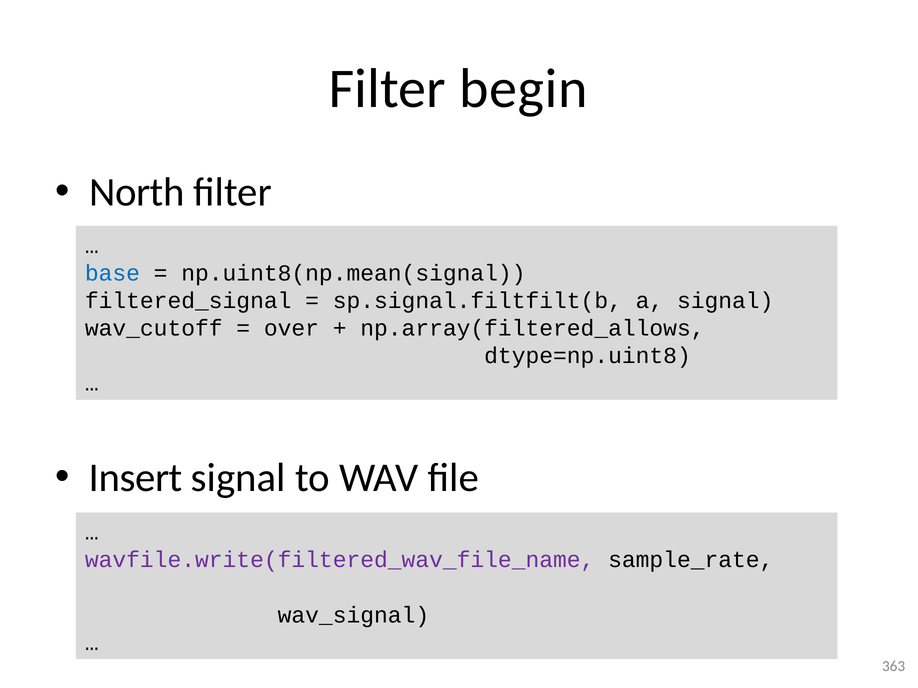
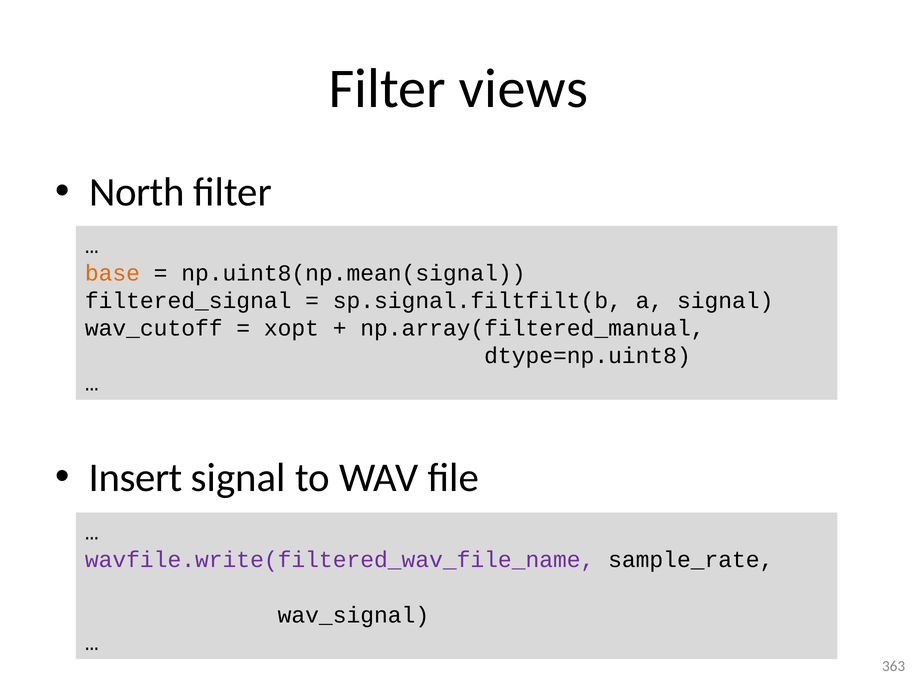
begin: begin -> views
base colour: blue -> orange
over: over -> xopt
np.array(filtered_allows: np.array(filtered_allows -> np.array(filtered_manual
